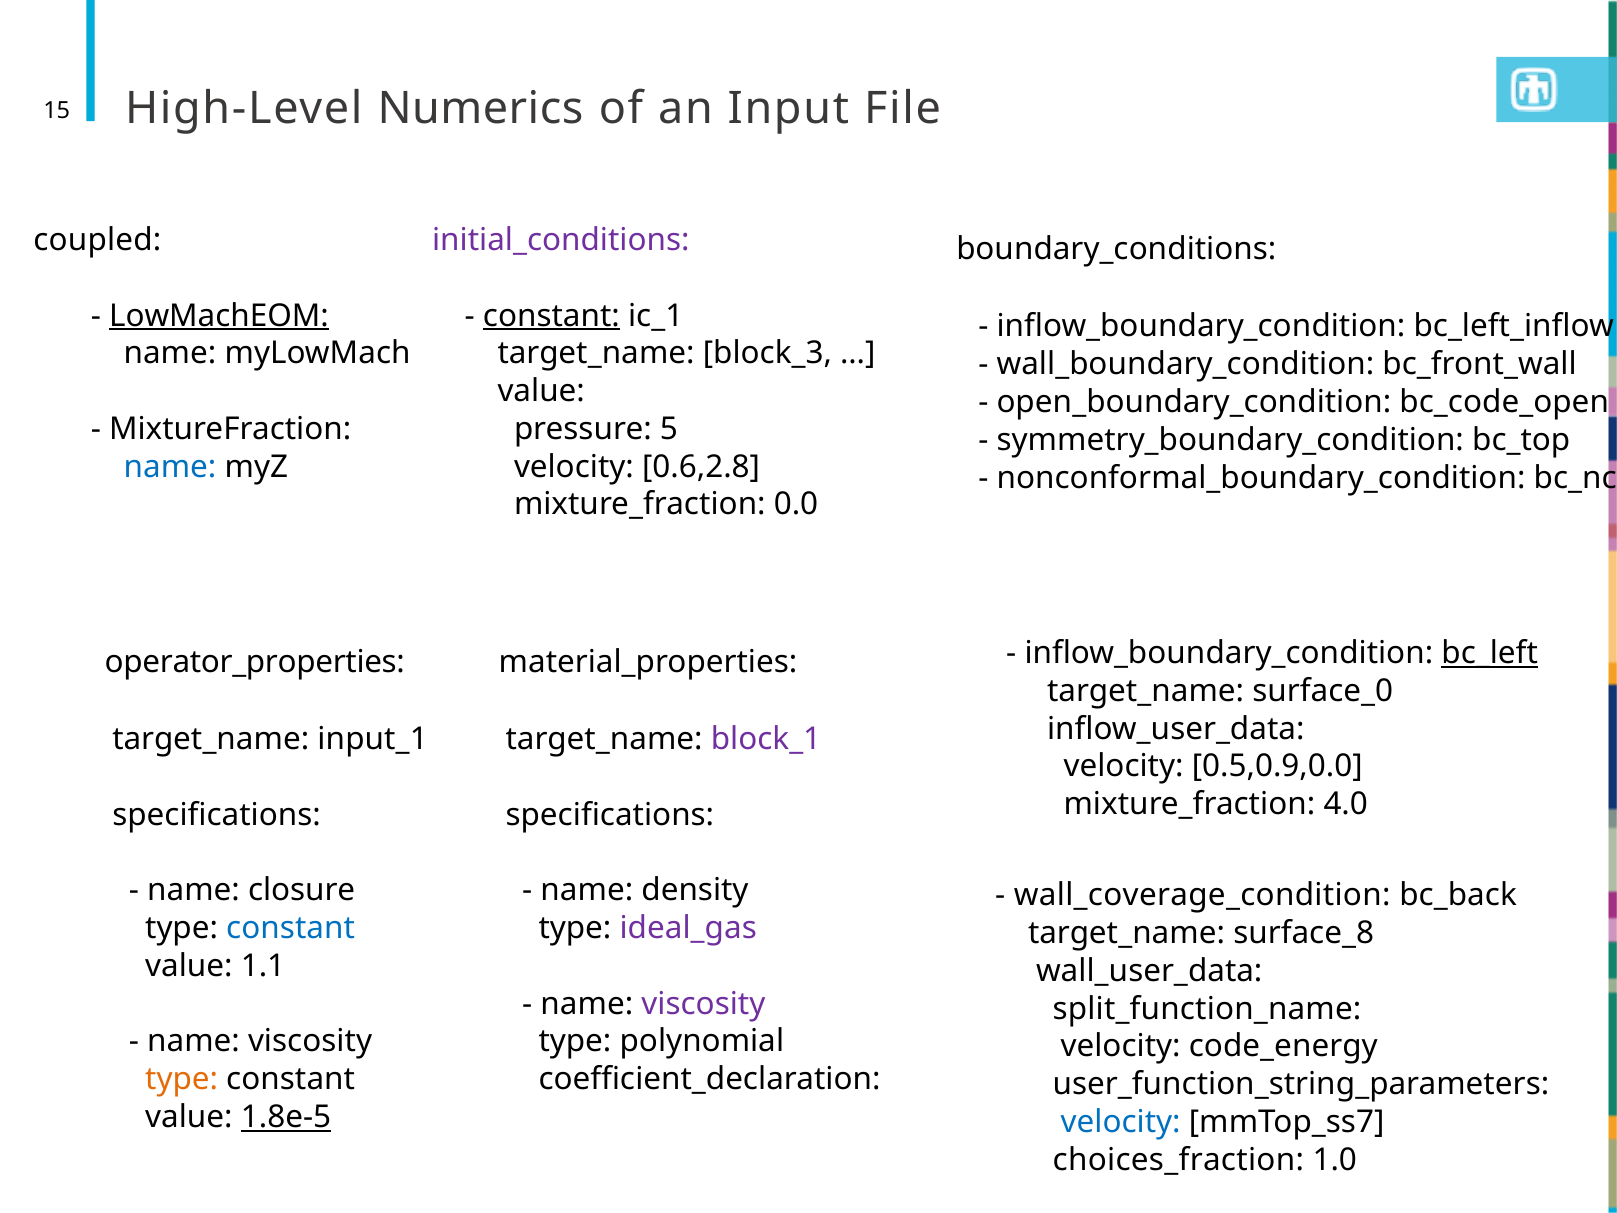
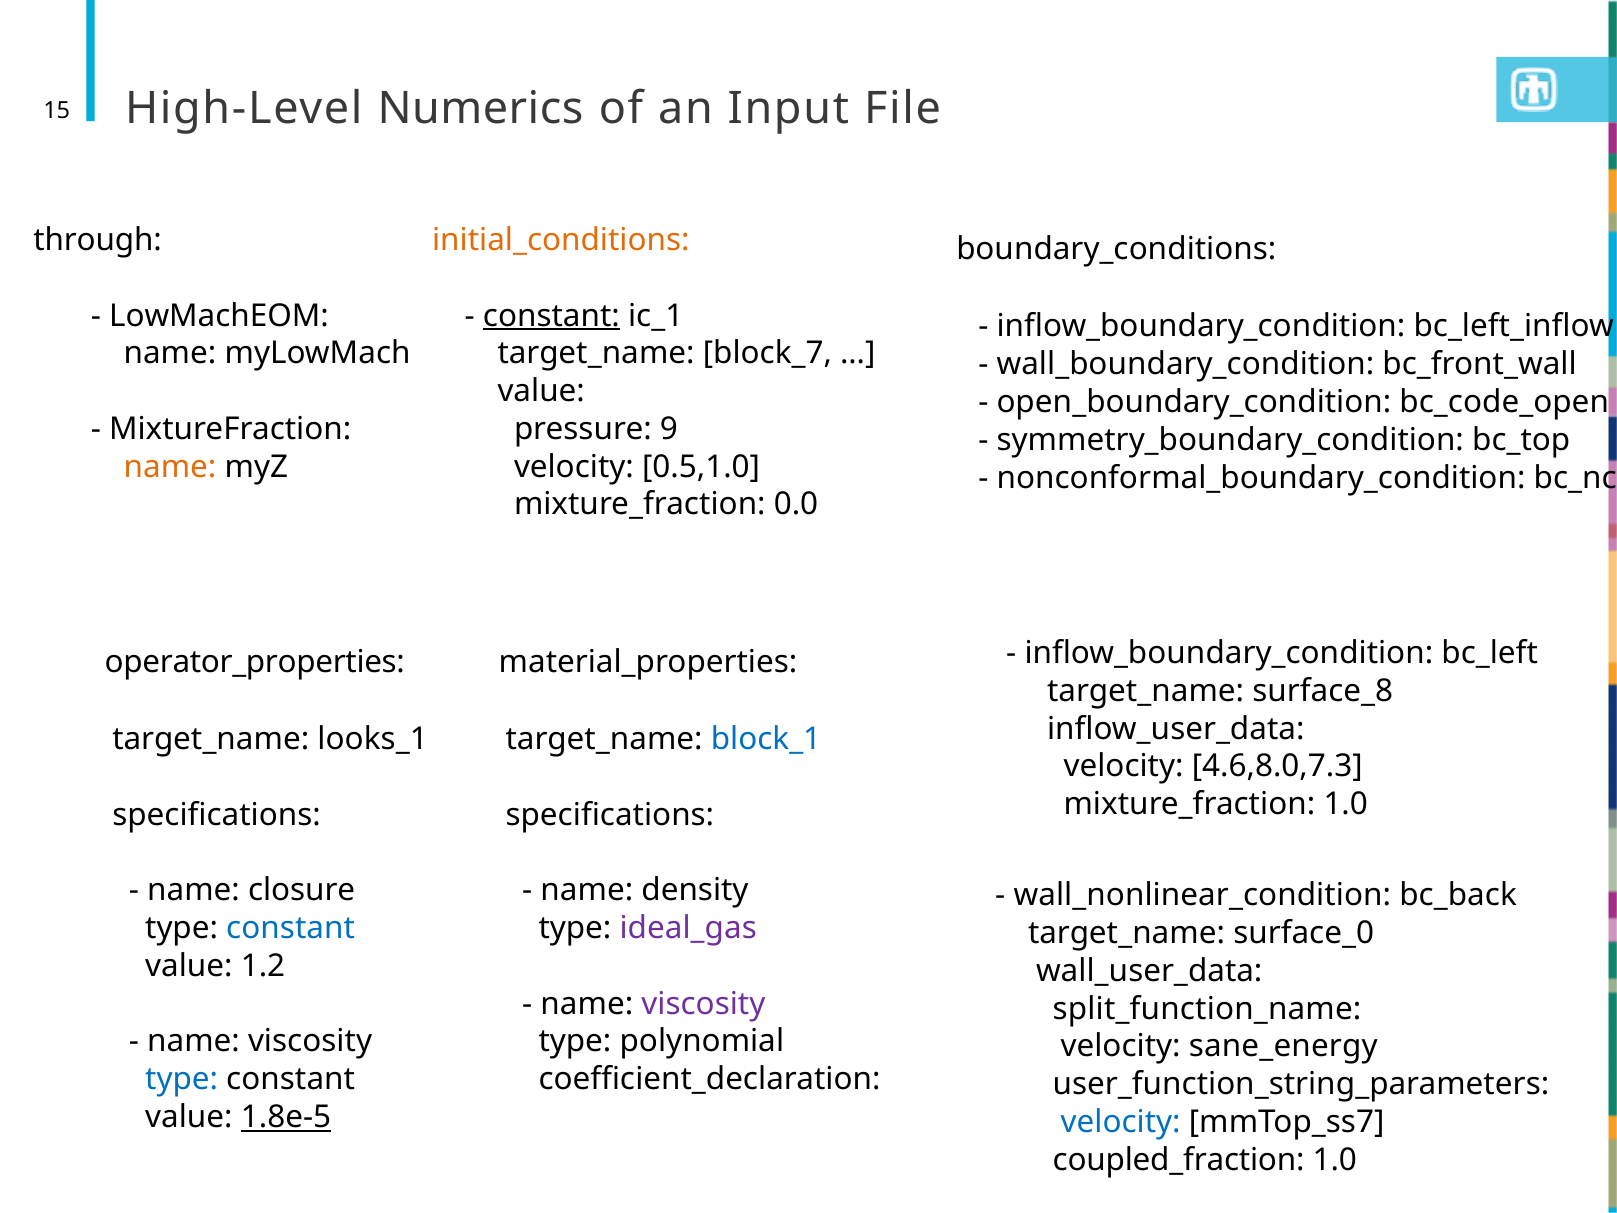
coupled: coupled -> through
initial_conditions colour: purple -> orange
LowMachEOM underline: present -> none
block_3: block_3 -> block_7
5: 5 -> 9
name at (170, 467) colour: blue -> orange
0.6,2.8: 0.6,2.8 -> 0.5,1.0
bc_left underline: present -> none
surface_0: surface_0 -> surface_8
input_1: input_1 -> looks_1
block_1 colour: purple -> blue
0.5,0.9,0.0: 0.5,0.9,0.0 -> 4.6,8.0,7.3
mixture_fraction 4.0: 4.0 -> 1.0
wall_coverage_condition: wall_coverage_condition -> wall_nonlinear_condition
surface_8: surface_8 -> surface_0
1.1: 1.1 -> 1.2
code_energy: code_energy -> sane_energy
type at (182, 1079) colour: orange -> blue
choices_fraction: choices_fraction -> coupled_fraction
